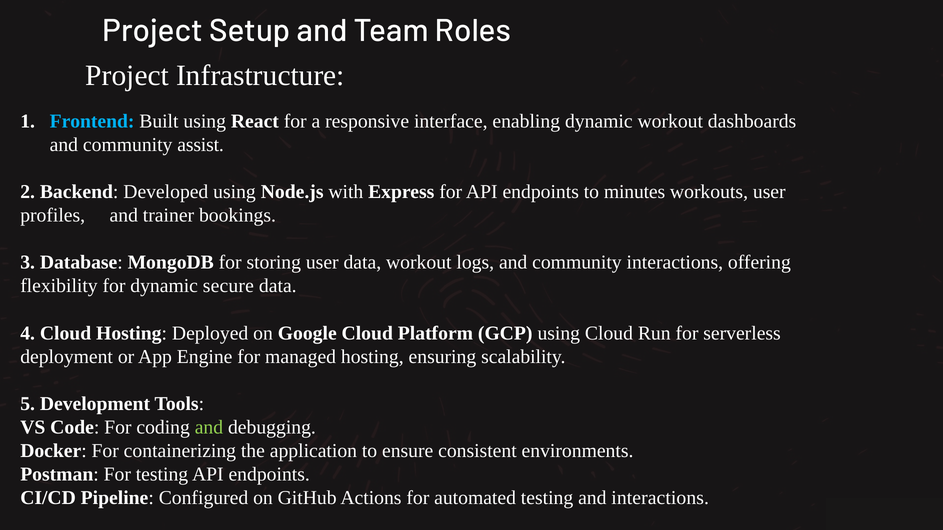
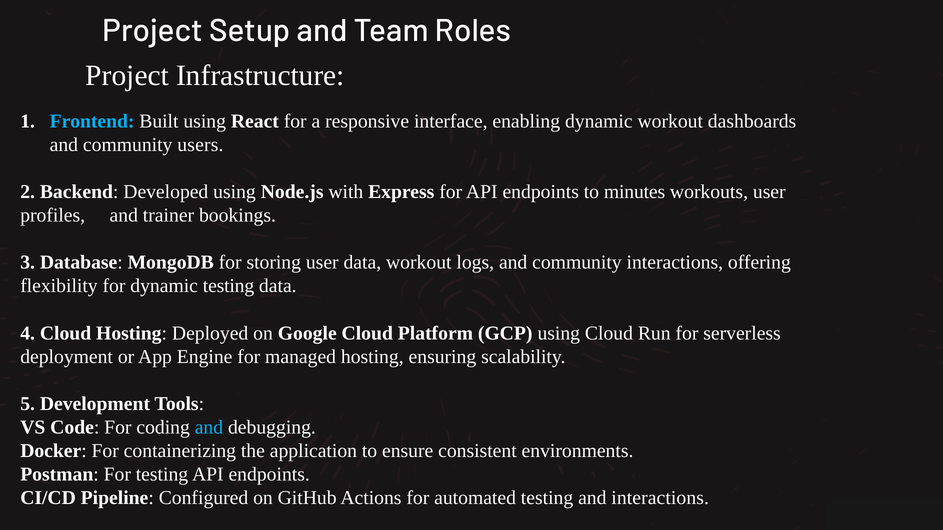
assist: assist -> users
dynamic secure: secure -> testing
and at (209, 428) colour: light green -> light blue
